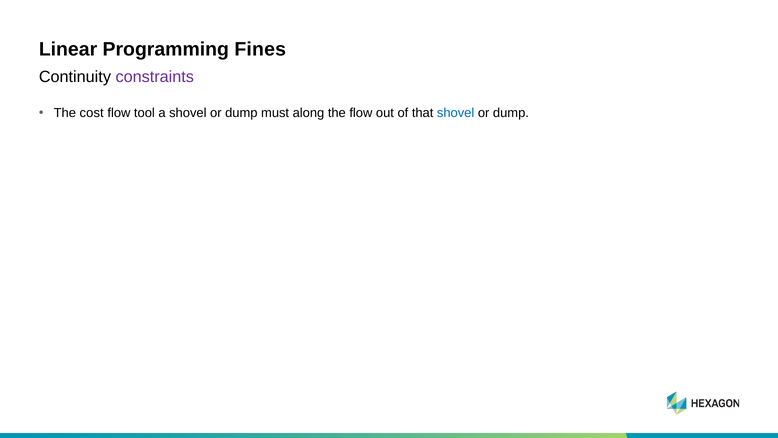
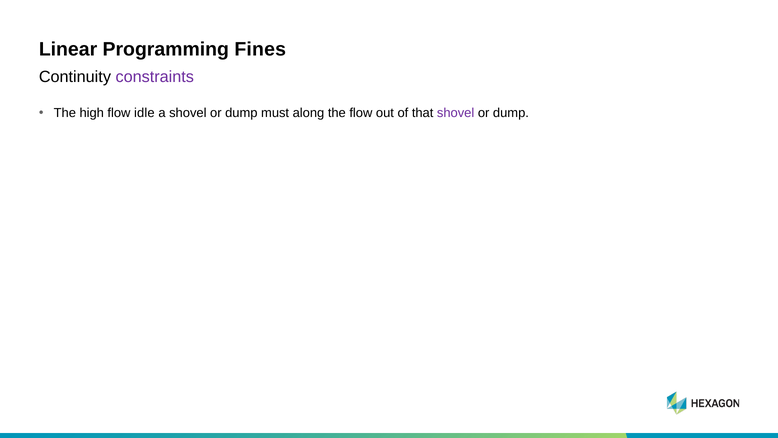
cost: cost -> high
tool: tool -> idle
shovel at (456, 113) colour: blue -> purple
